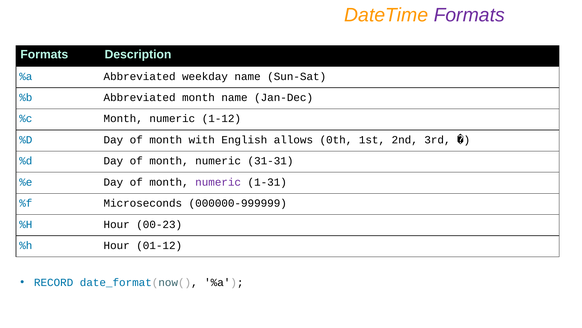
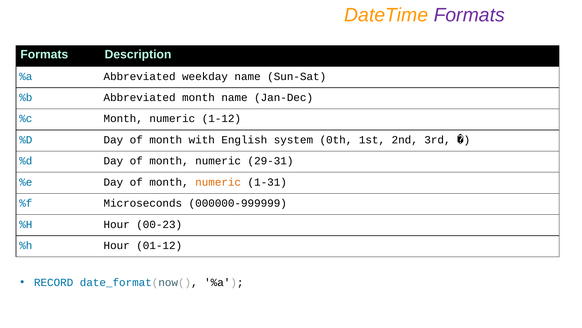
allows: allows -> system
31-31: 31-31 -> 29-31
numeric at (218, 182) colour: purple -> orange
